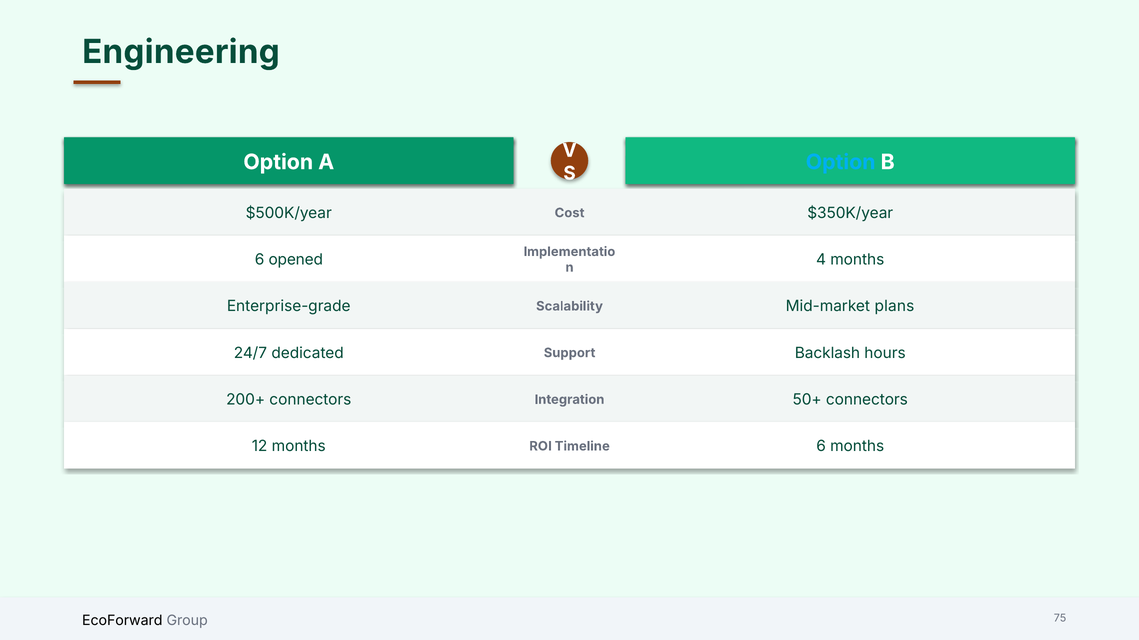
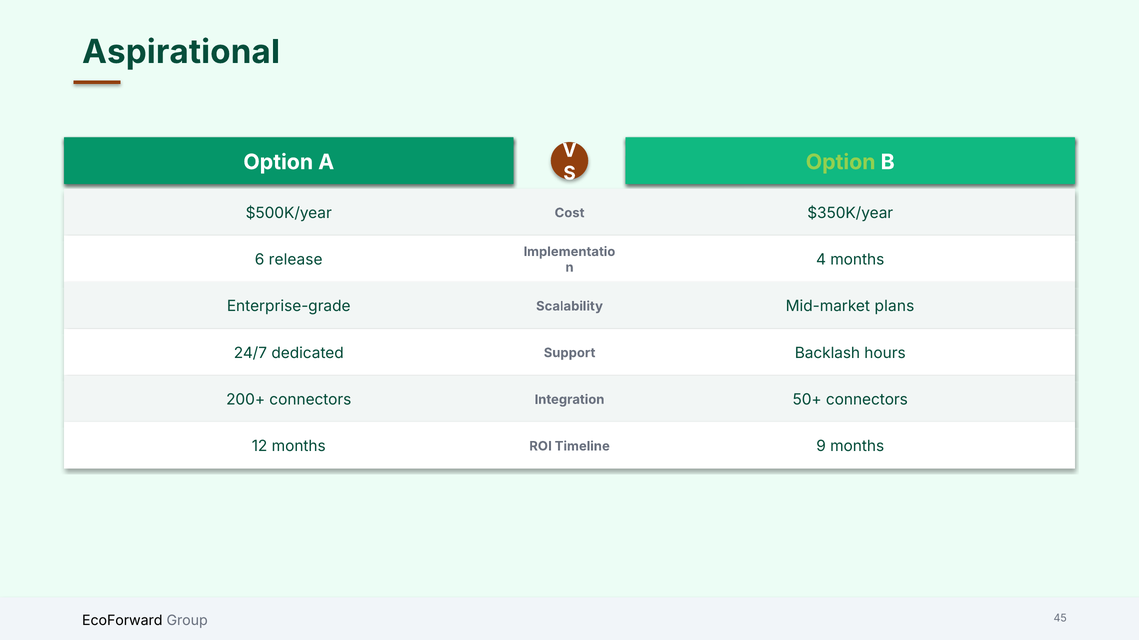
Engineering: Engineering -> Aspirational
Option at (841, 162) colour: light blue -> light green
opened: opened -> release
Timeline 6: 6 -> 9
75: 75 -> 45
